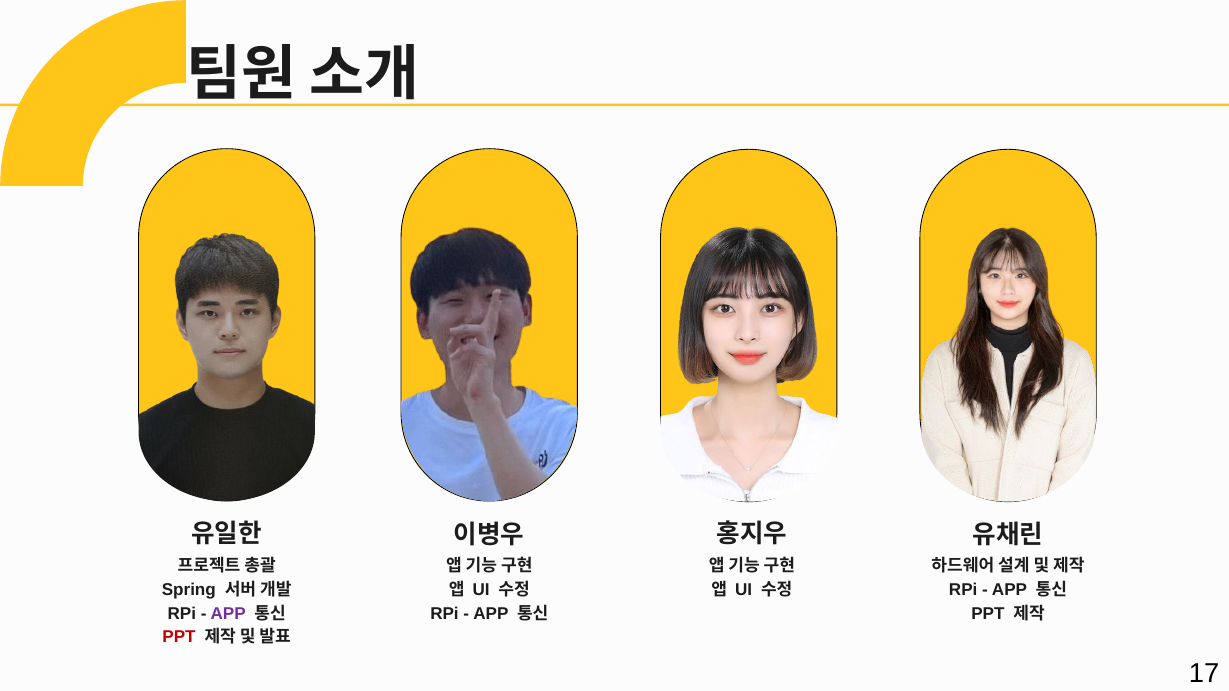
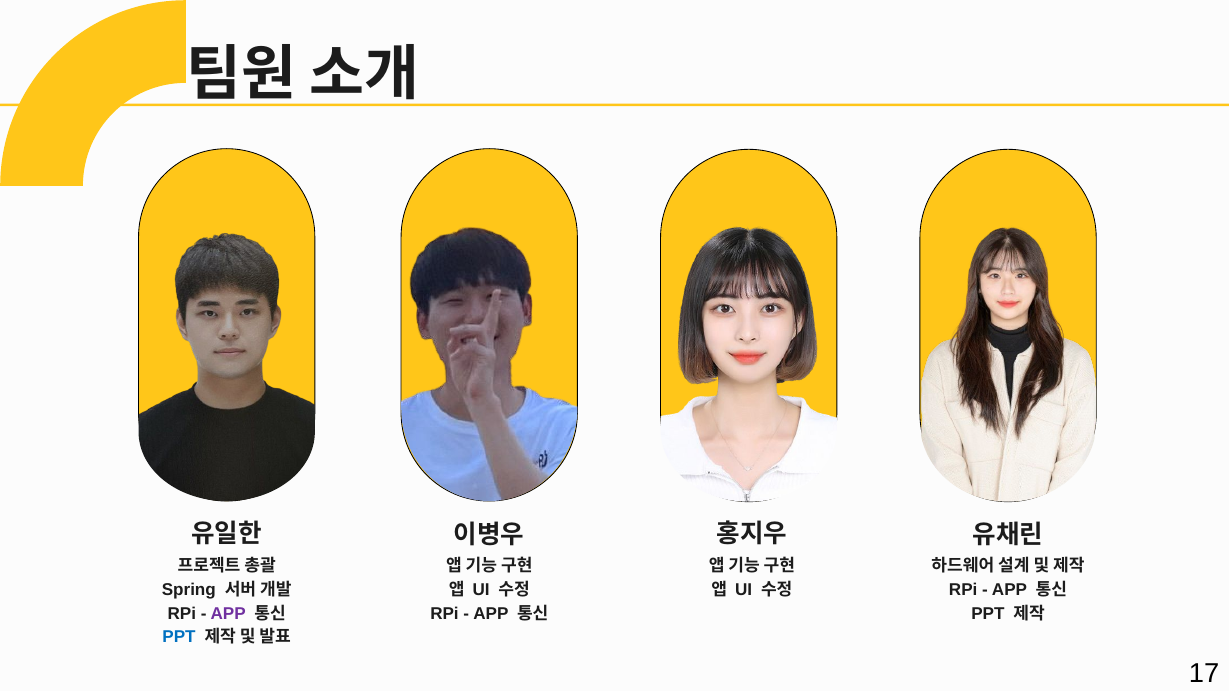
PPT at (179, 638) colour: red -> blue
